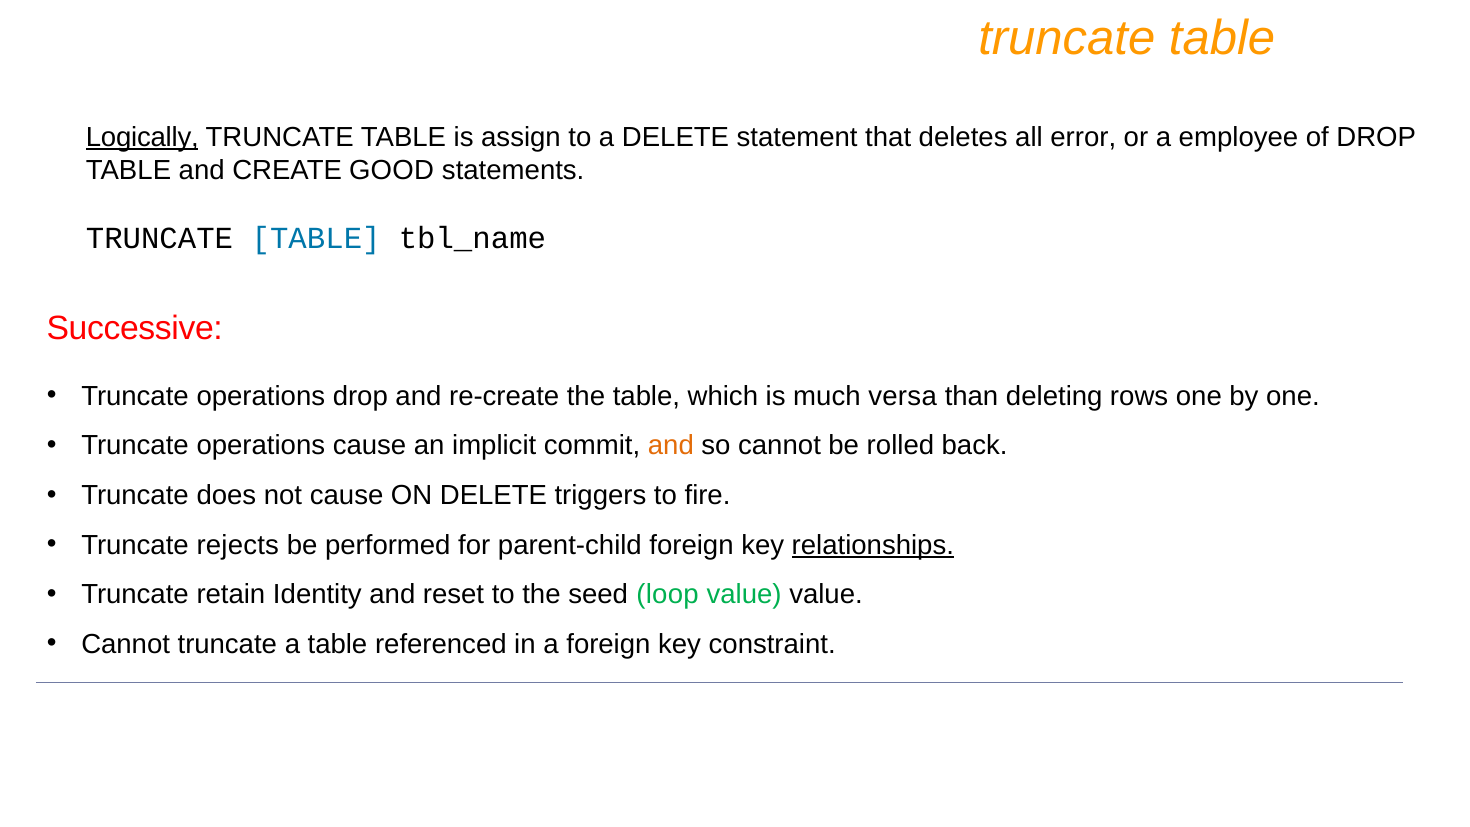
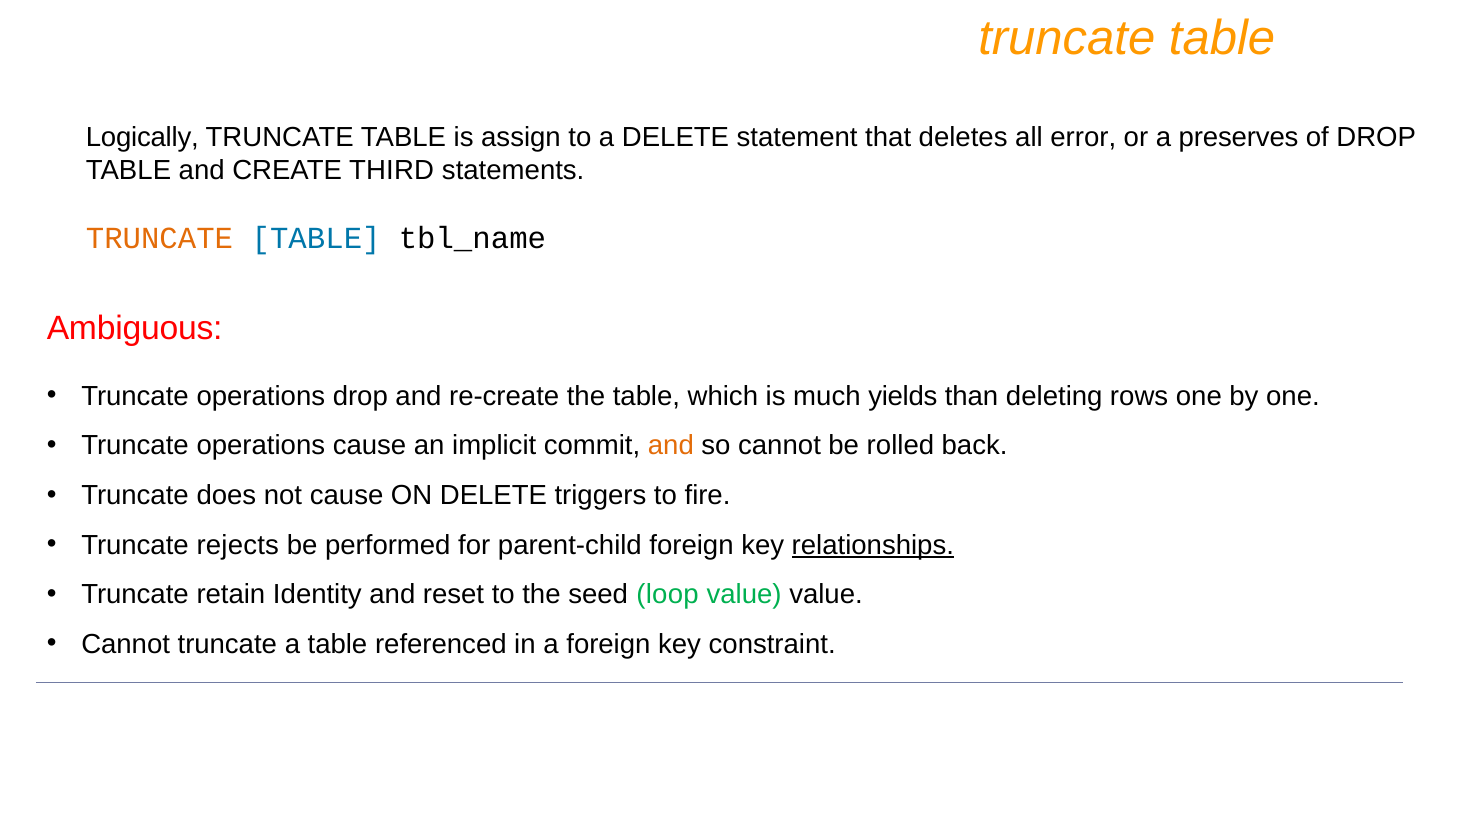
Logically underline: present -> none
employee: employee -> preserves
GOOD: GOOD -> THIRD
TRUNCATE at (159, 238) colour: black -> orange
Successive: Successive -> Ambiguous
versa: versa -> yields
